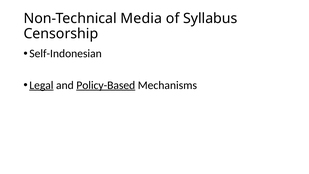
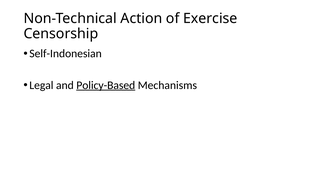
Media: Media -> Action
Syllabus: Syllabus -> Exercise
Legal underline: present -> none
